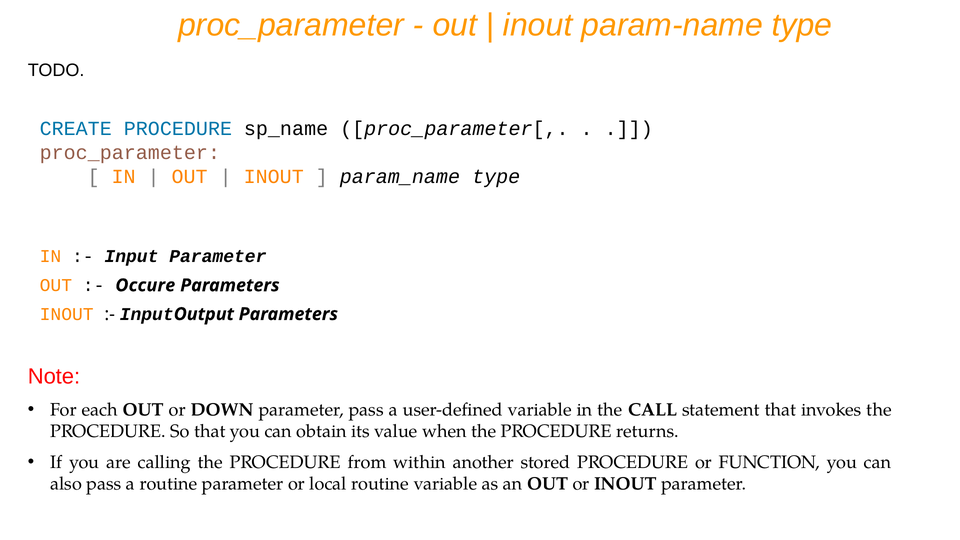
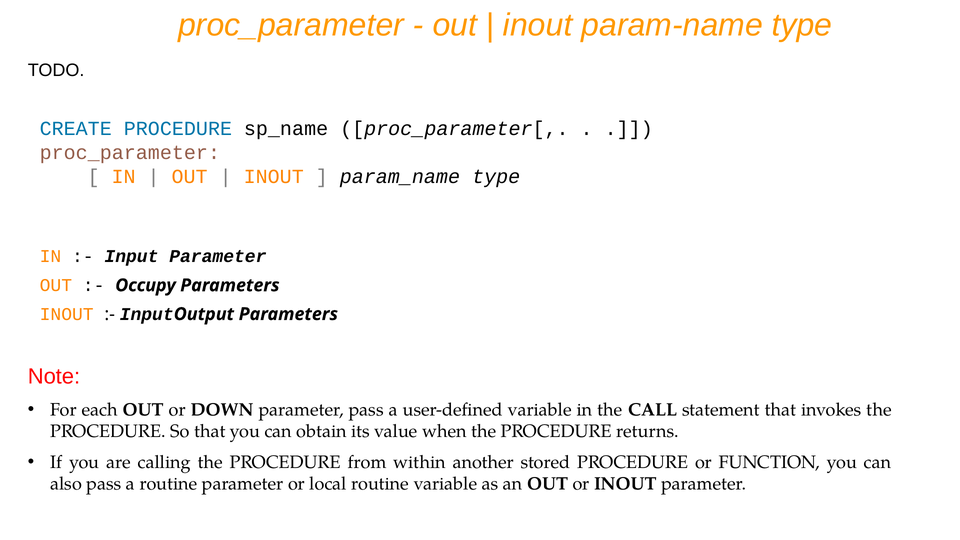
Occure: Occure -> Occupy
